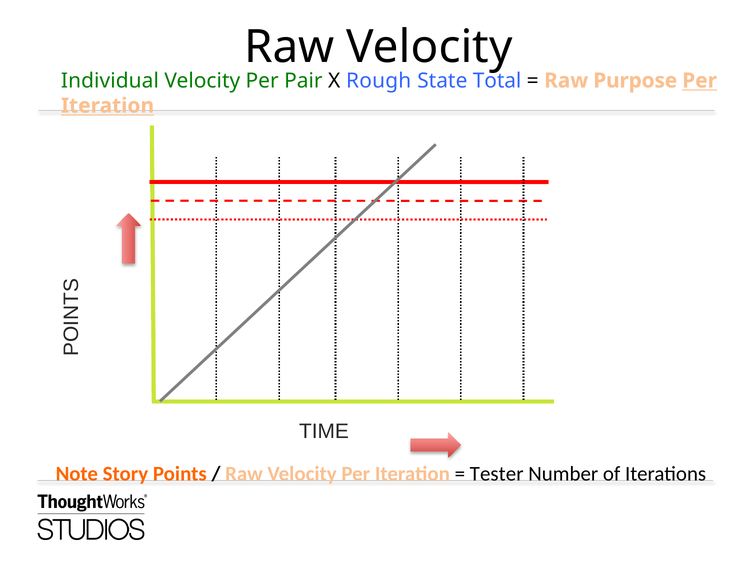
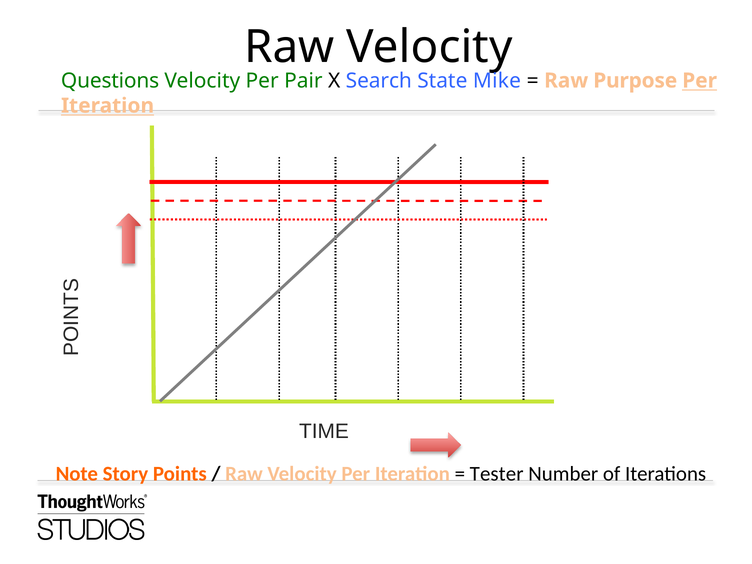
Individual: Individual -> Questions
Rough: Rough -> Search
Total: Total -> Mike
